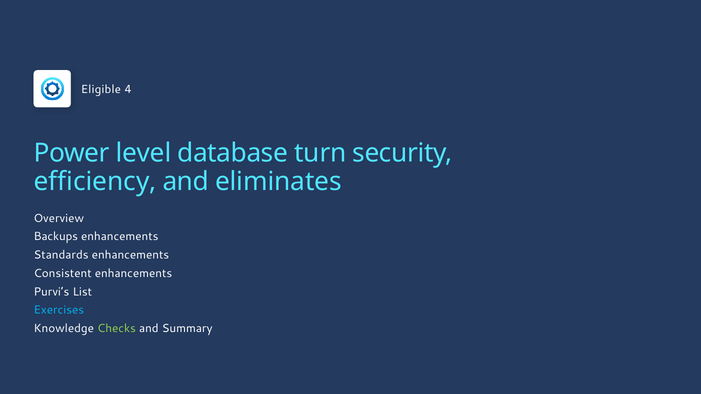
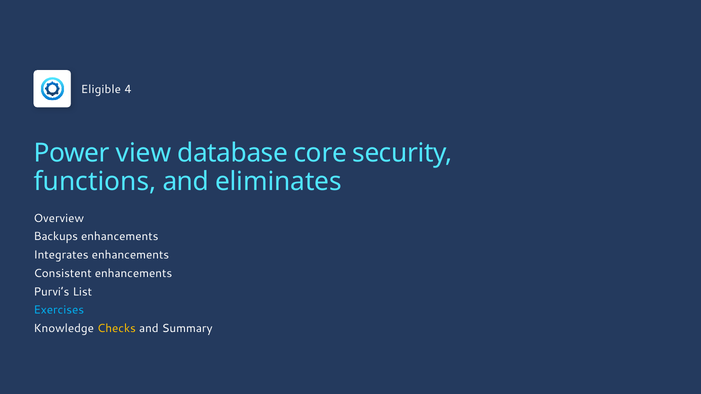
level: level -> view
turn: turn -> core
efficiency: efficiency -> functions
Standards: Standards -> Integrates
Checks colour: light green -> yellow
